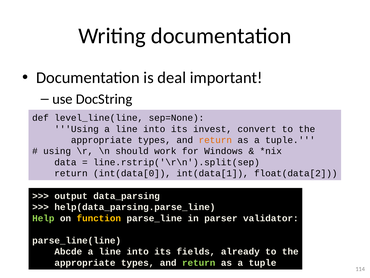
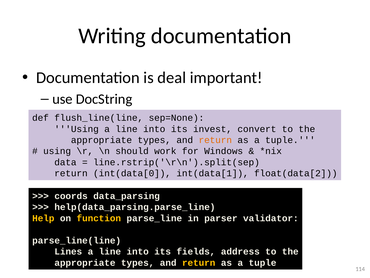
level_line(line: level_line(line -> flush_line(line
output: output -> coords
Help colour: light green -> yellow
Abcde: Abcde -> Lines
already: already -> address
return at (199, 262) colour: light green -> yellow
